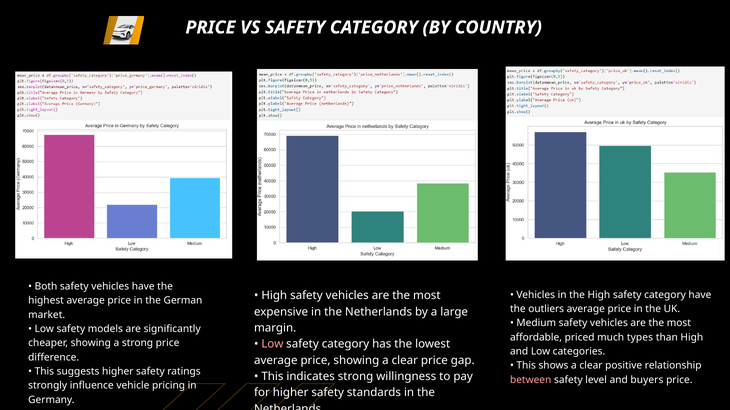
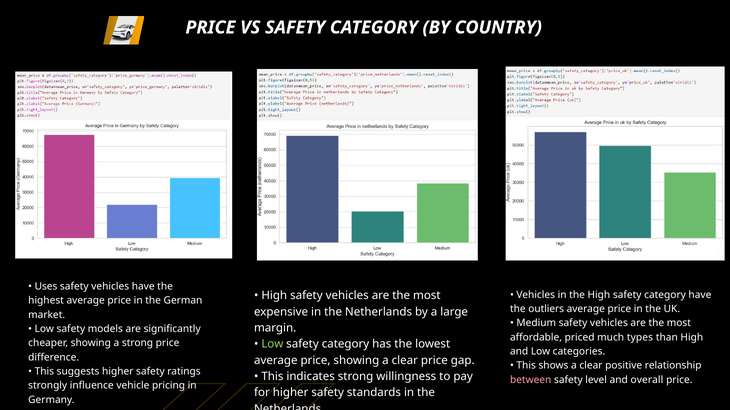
Both: Both -> Uses
Low at (272, 345) colour: pink -> light green
buyers: buyers -> overall
